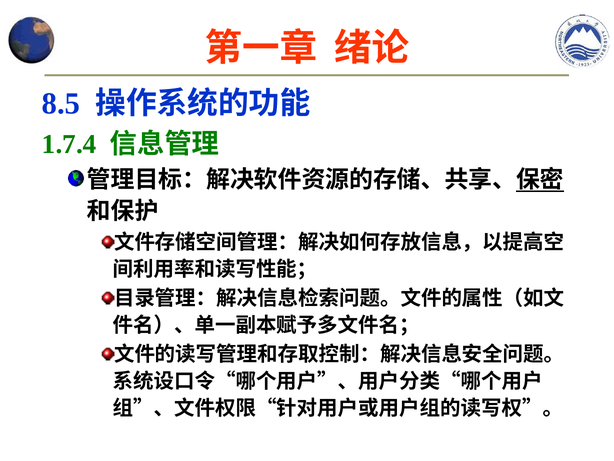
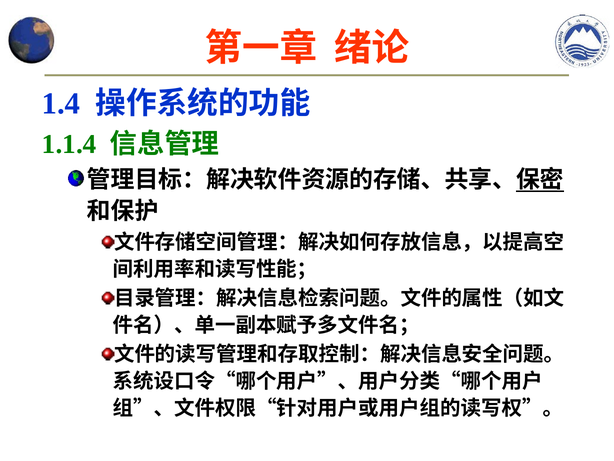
8.5: 8.5 -> 1.4
1.7.4: 1.7.4 -> 1.1.4
